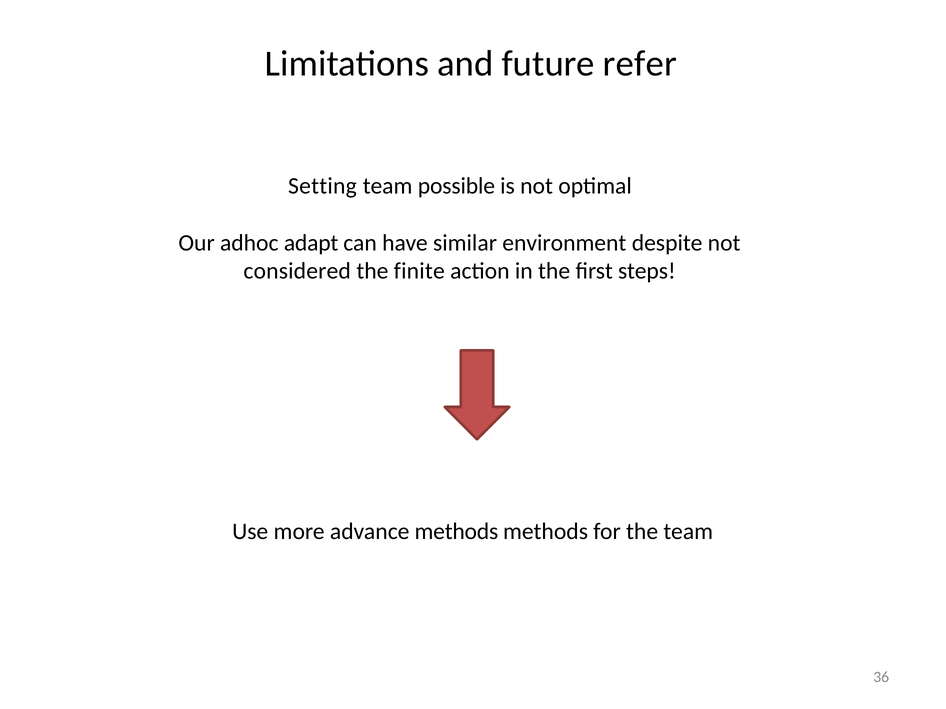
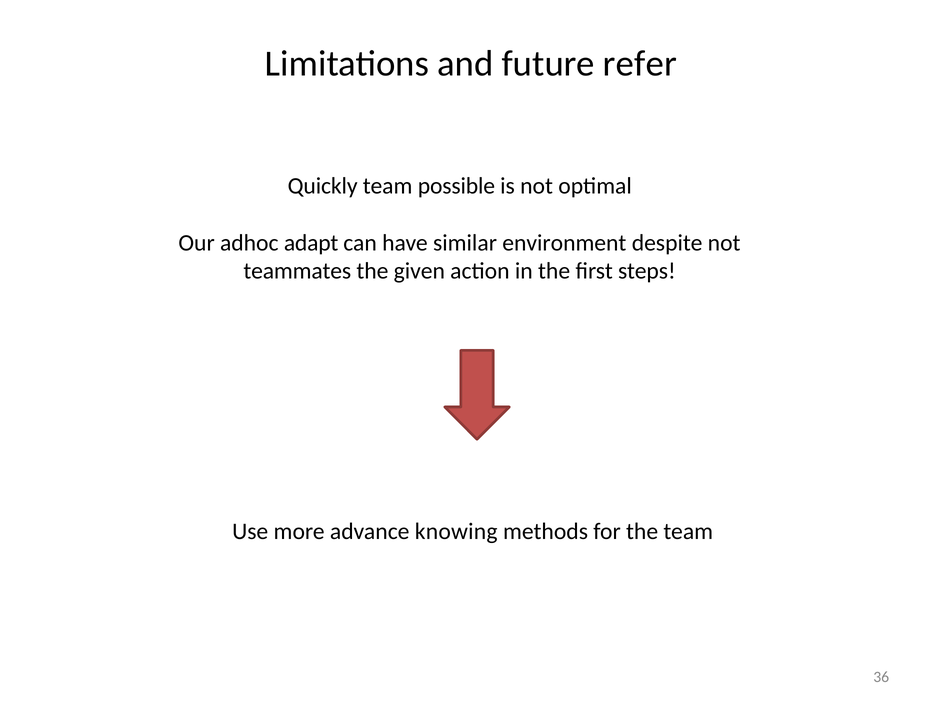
Setting: Setting -> Quickly
considered: considered -> teammates
finite: finite -> given
advance methods: methods -> knowing
